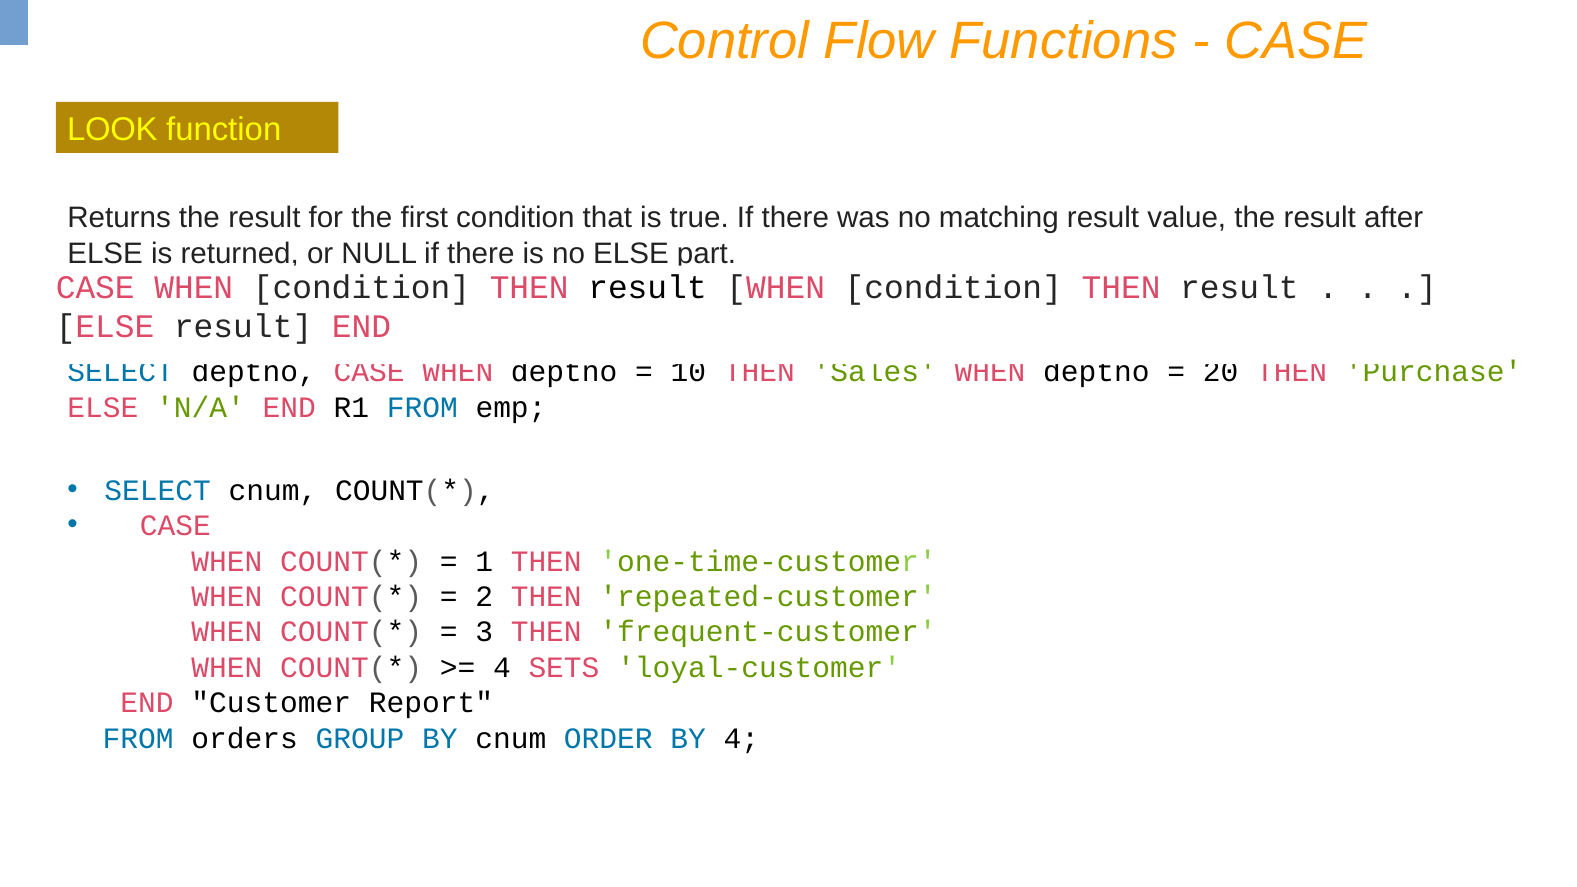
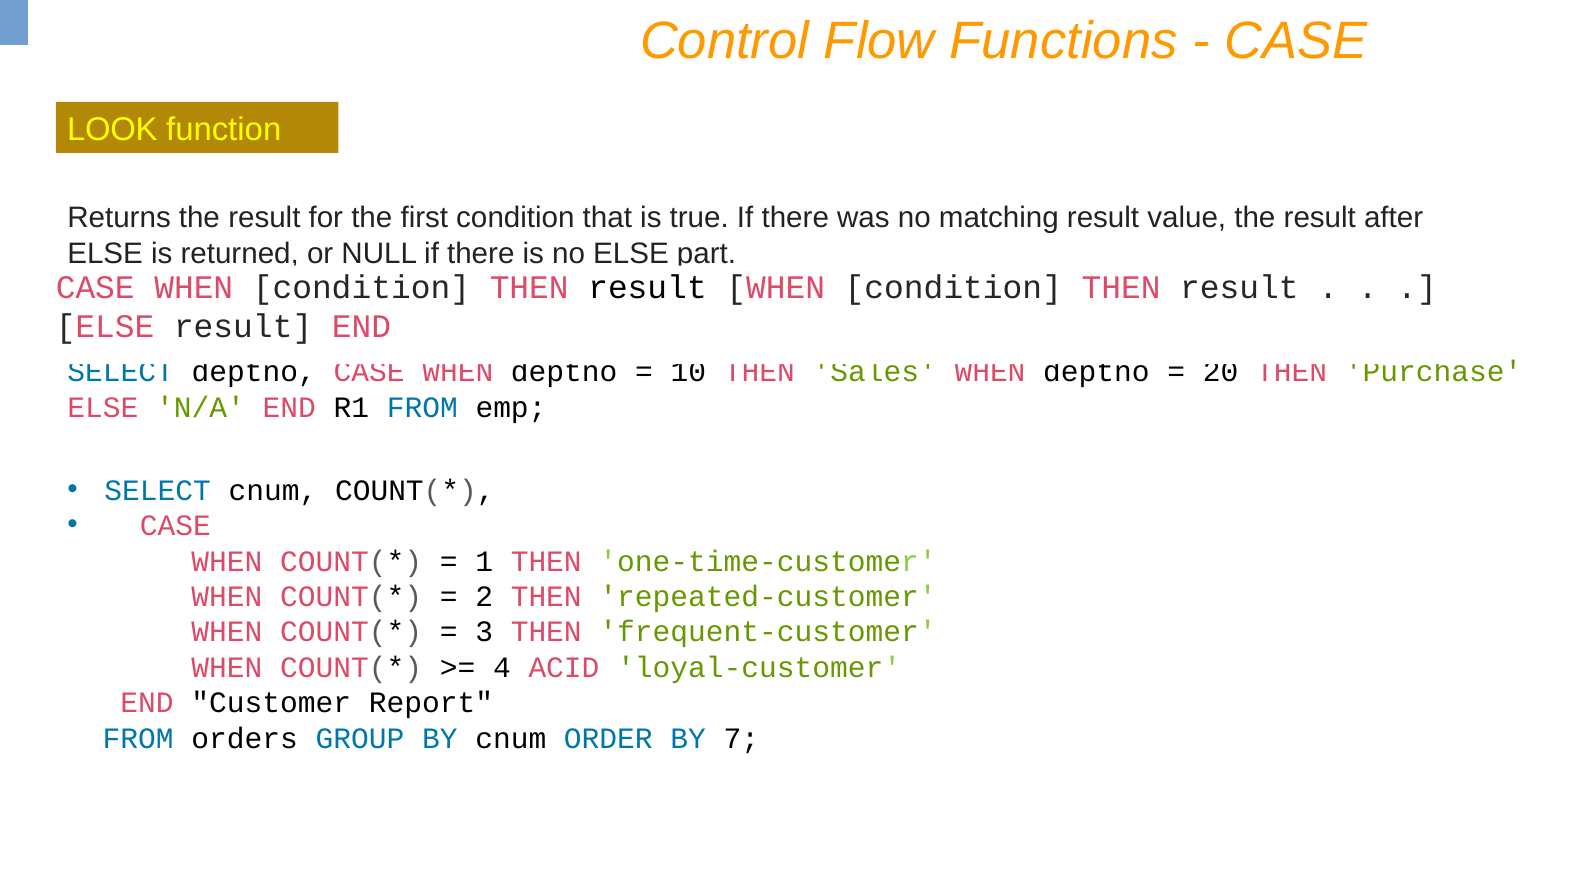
SETS: SETS -> ACID
BY 4: 4 -> 7
